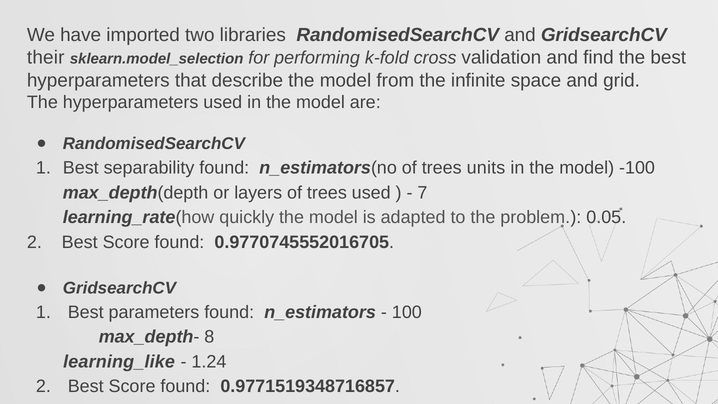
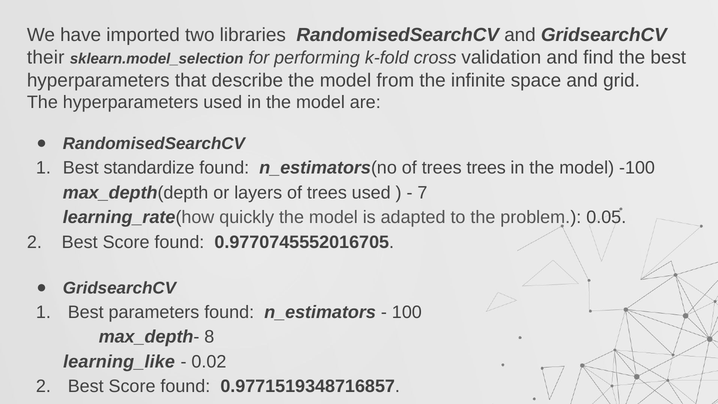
separability: separability -> standardize
trees units: units -> trees
1.24: 1.24 -> 0.02
